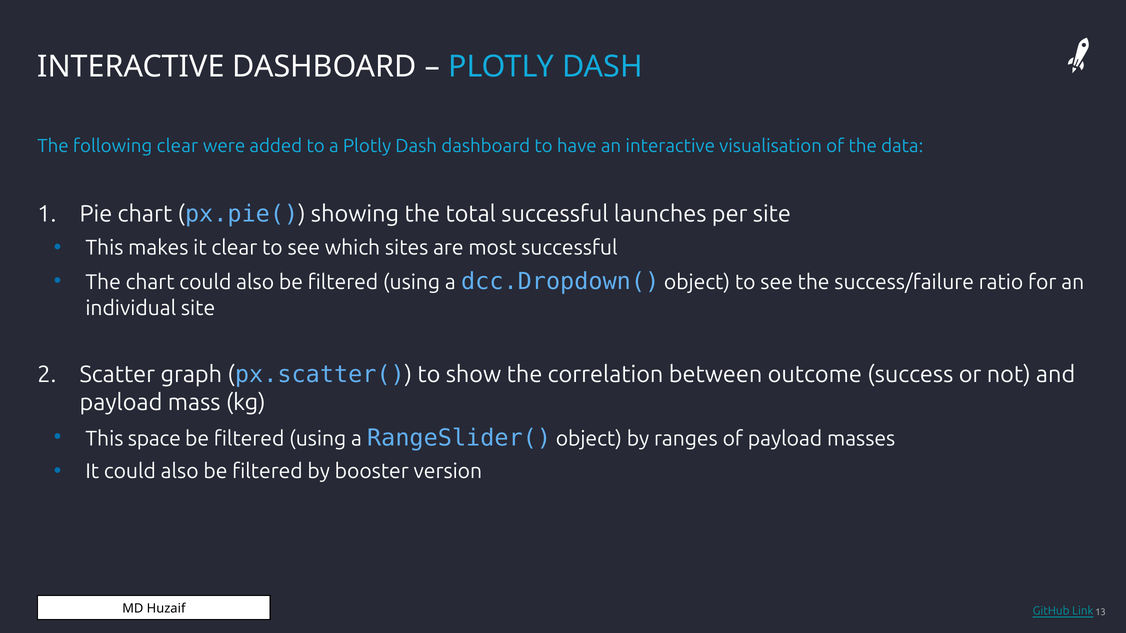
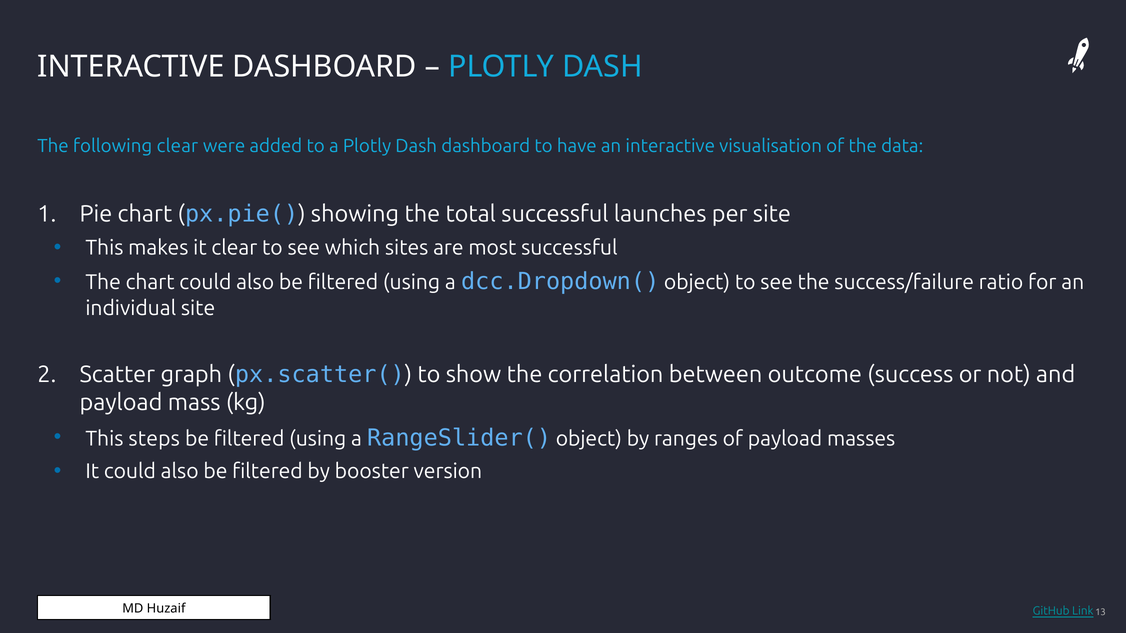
space: space -> steps
